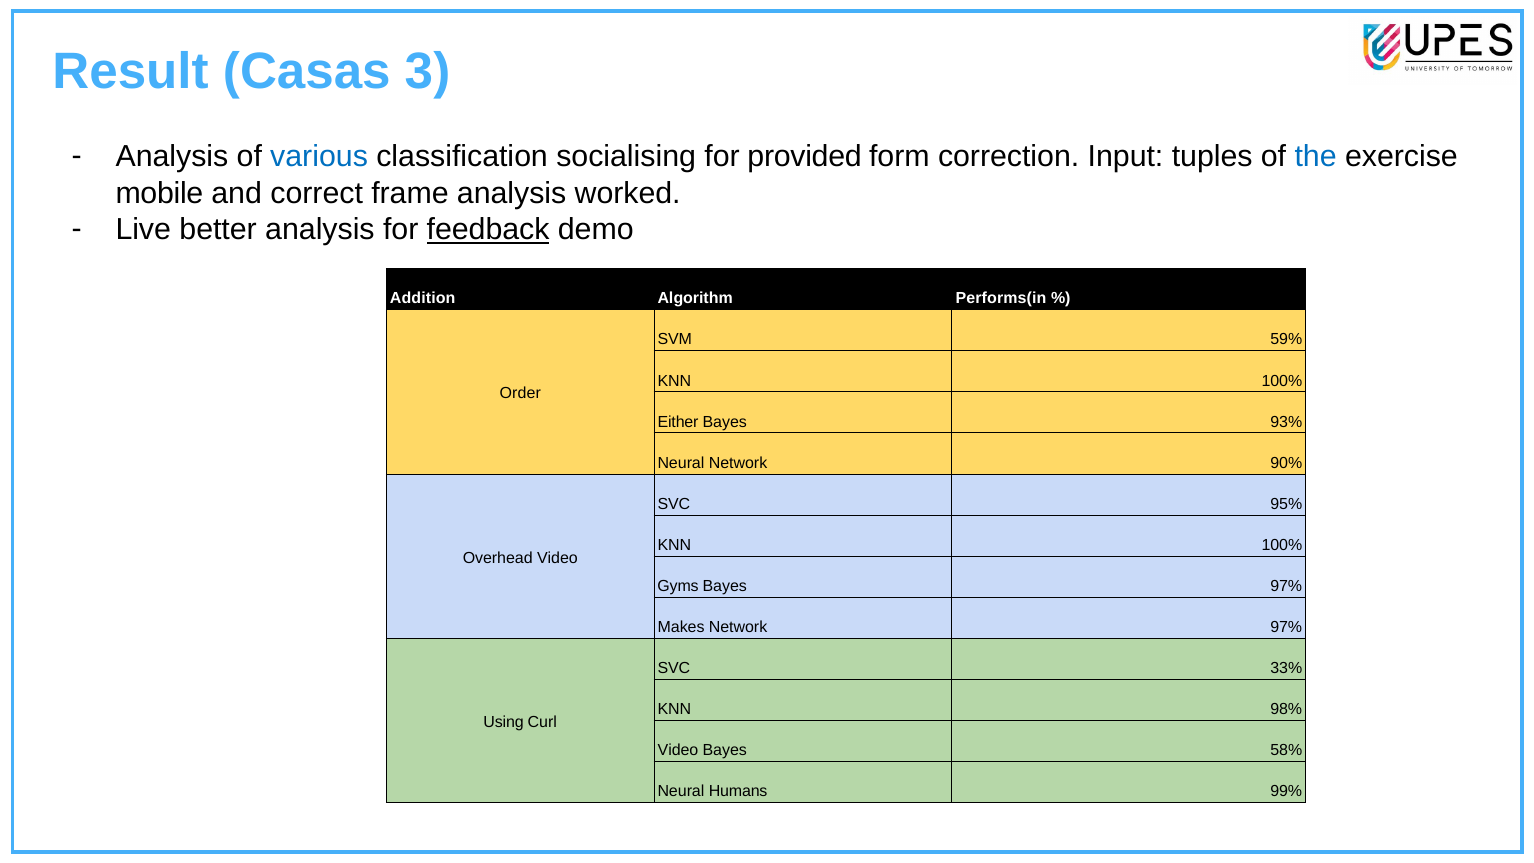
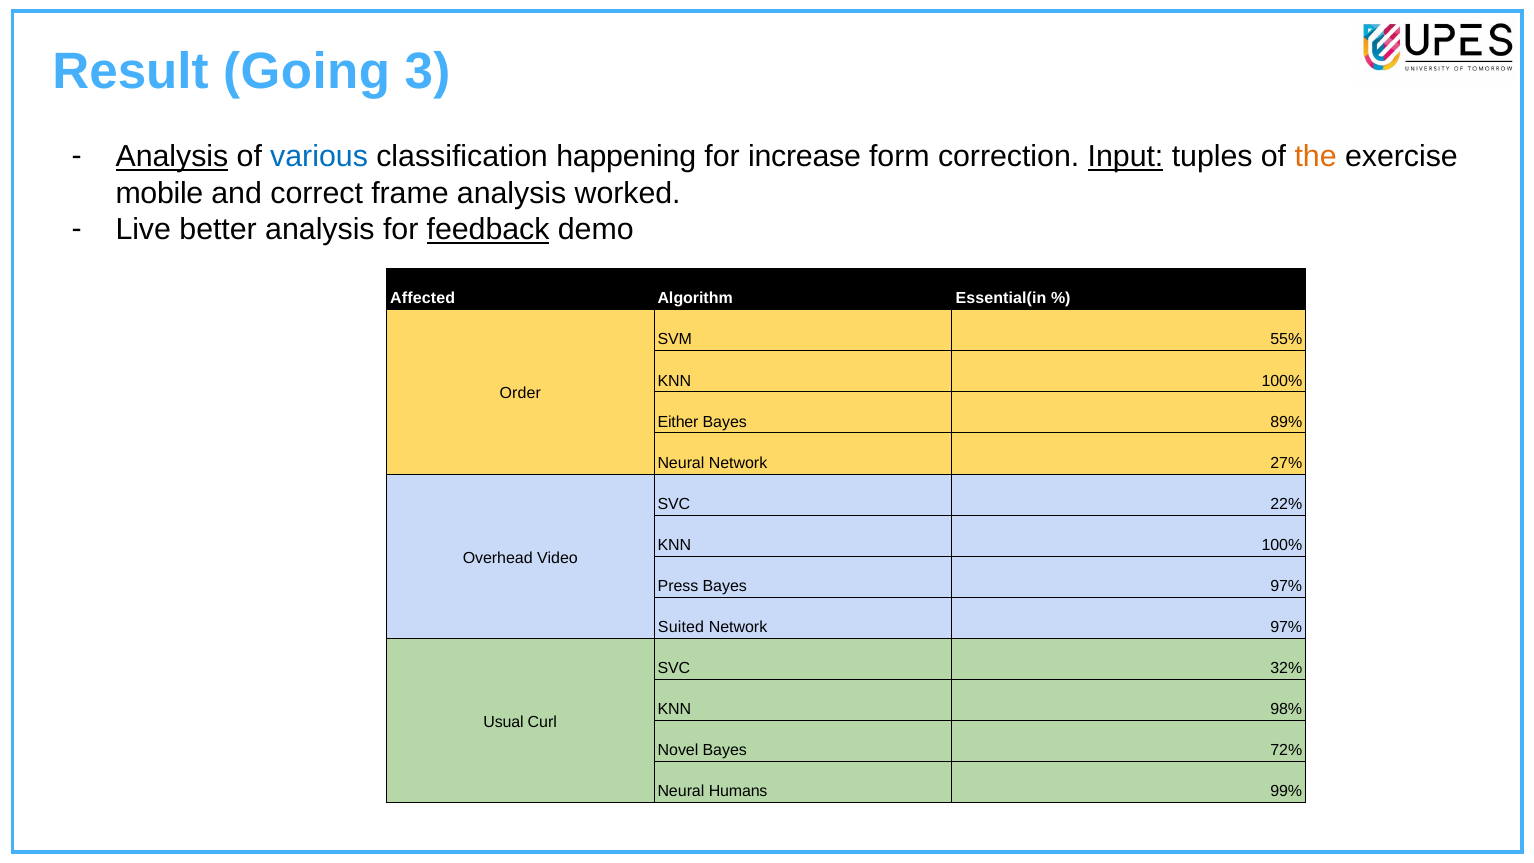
Casas: Casas -> Going
Analysis at (172, 157) underline: none -> present
socialising: socialising -> happening
provided: provided -> increase
Input underline: none -> present
the colour: blue -> orange
Addition: Addition -> Affected
Performs(in: Performs(in -> Essential(in
59%: 59% -> 55%
93%: 93% -> 89%
90%: 90% -> 27%
95%: 95% -> 22%
Gyms: Gyms -> Press
Makes: Makes -> Suited
33%: 33% -> 32%
Using: Using -> Usual
Video at (678, 750): Video -> Novel
58%: 58% -> 72%
